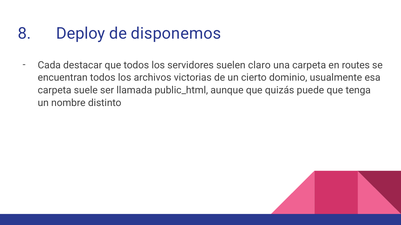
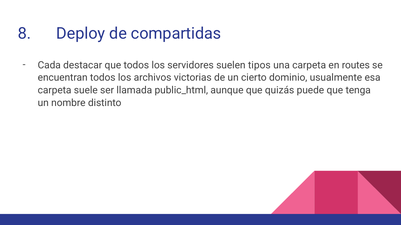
disponemos: disponemos -> compartidas
claro: claro -> tipos
